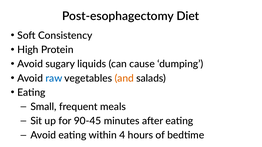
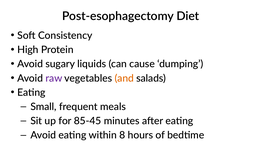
raw colour: blue -> purple
90-45: 90-45 -> 85-45
4: 4 -> 8
